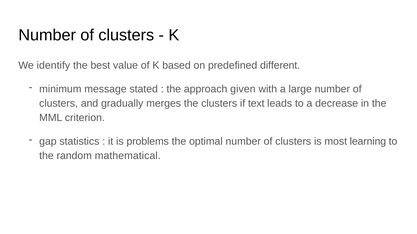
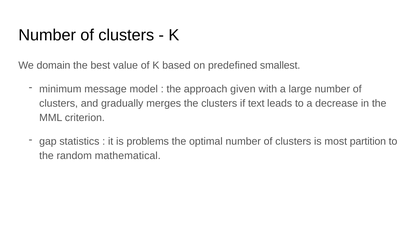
identify: identify -> domain
different: different -> smallest
stated: stated -> model
learning: learning -> partition
